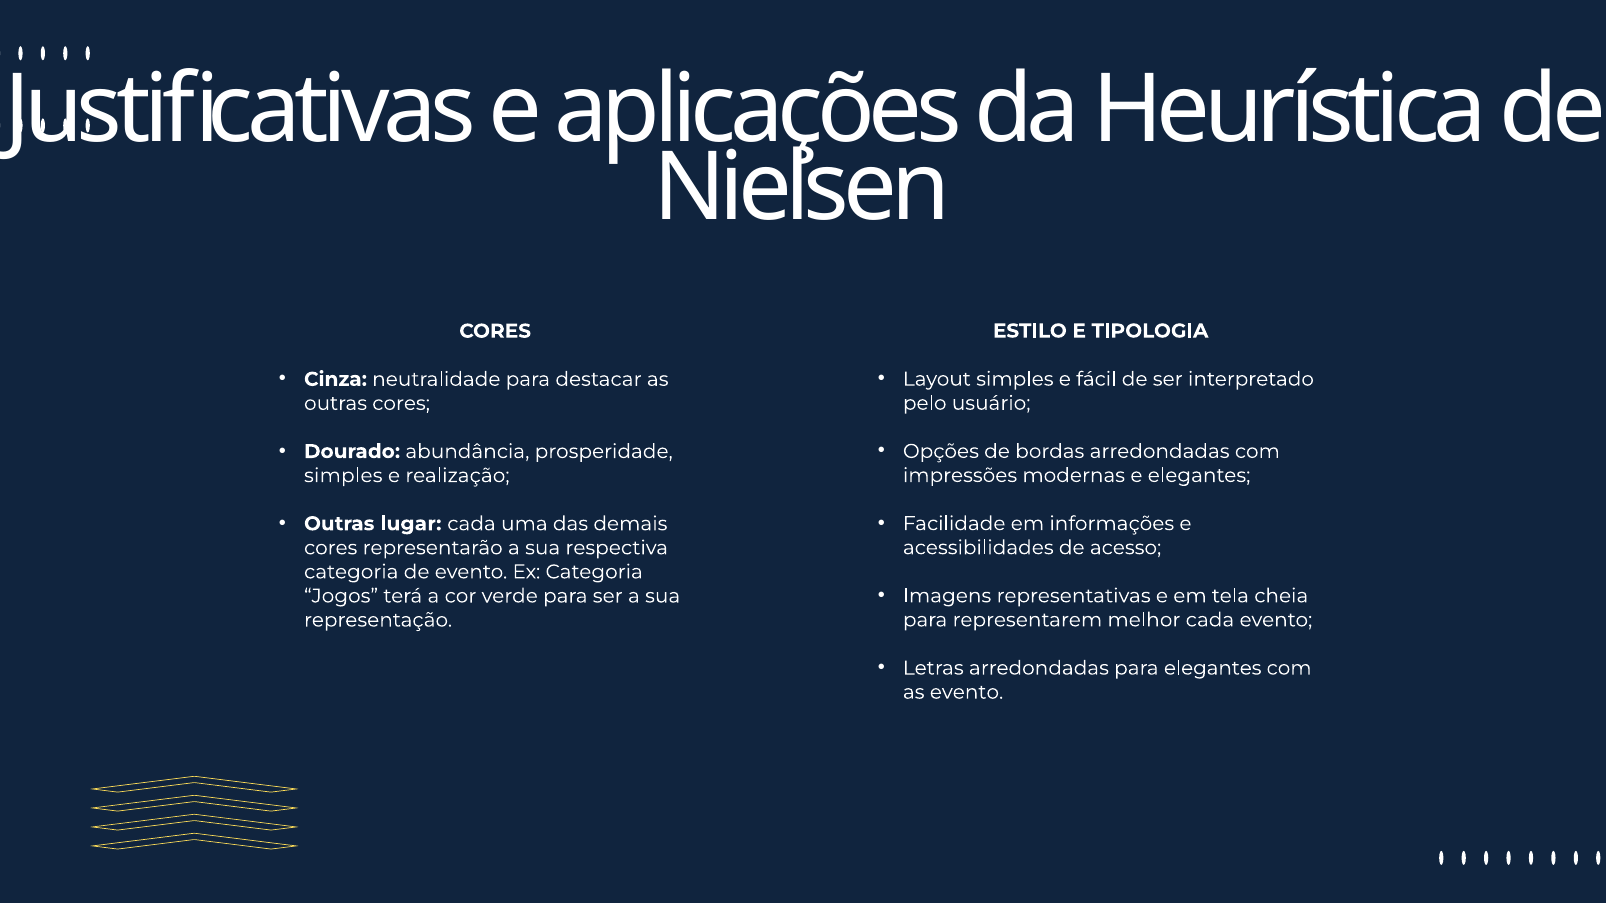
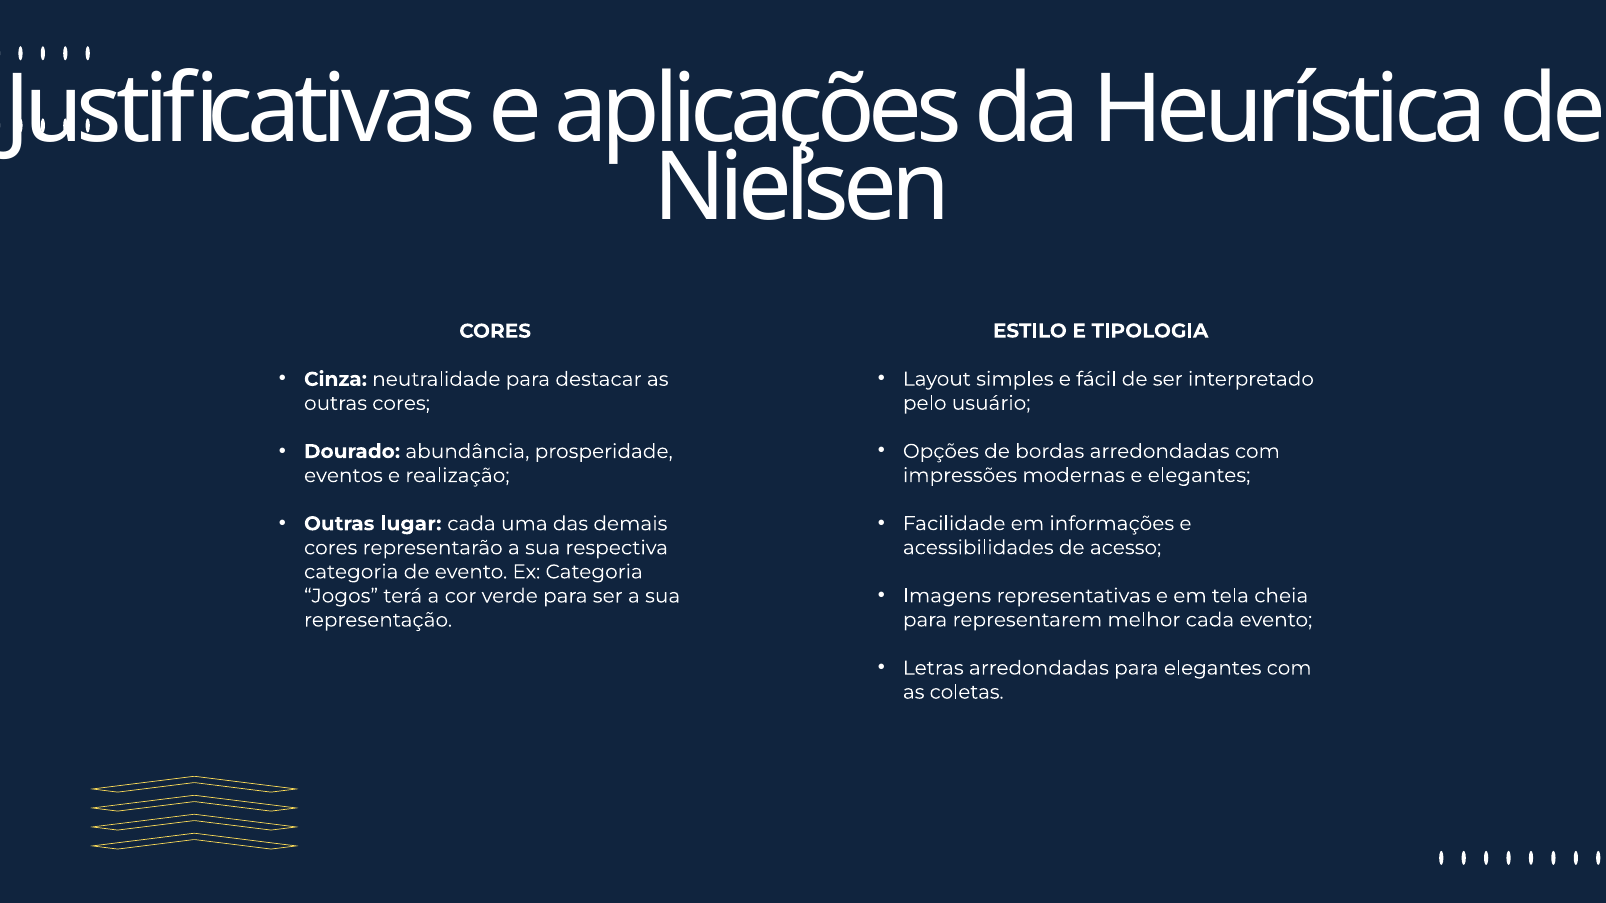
simples at (343, 476): simples -> eventos
as evento: evento -> coletas
